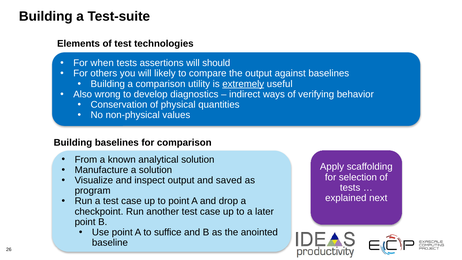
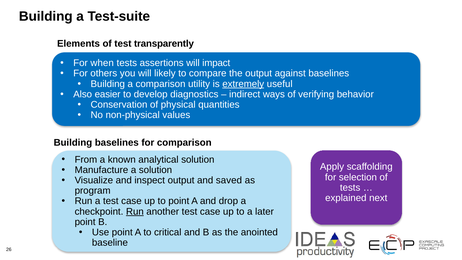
technologies: technologies -> transparently
should: should -> impact
wrong: wrong -> easier
Run at (135, 212) underline: none -> present
suffice: suffice -> critical
